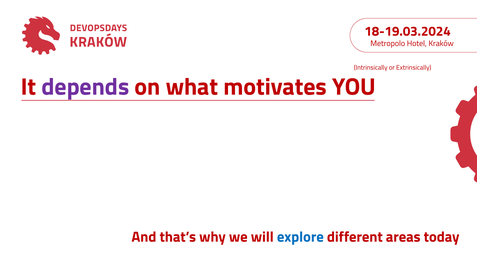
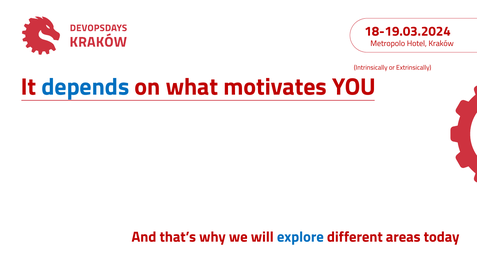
depends colour: purple -> blue
